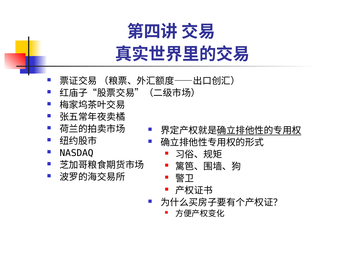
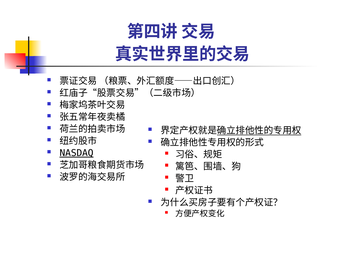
NASDAQ underline: none -> present
